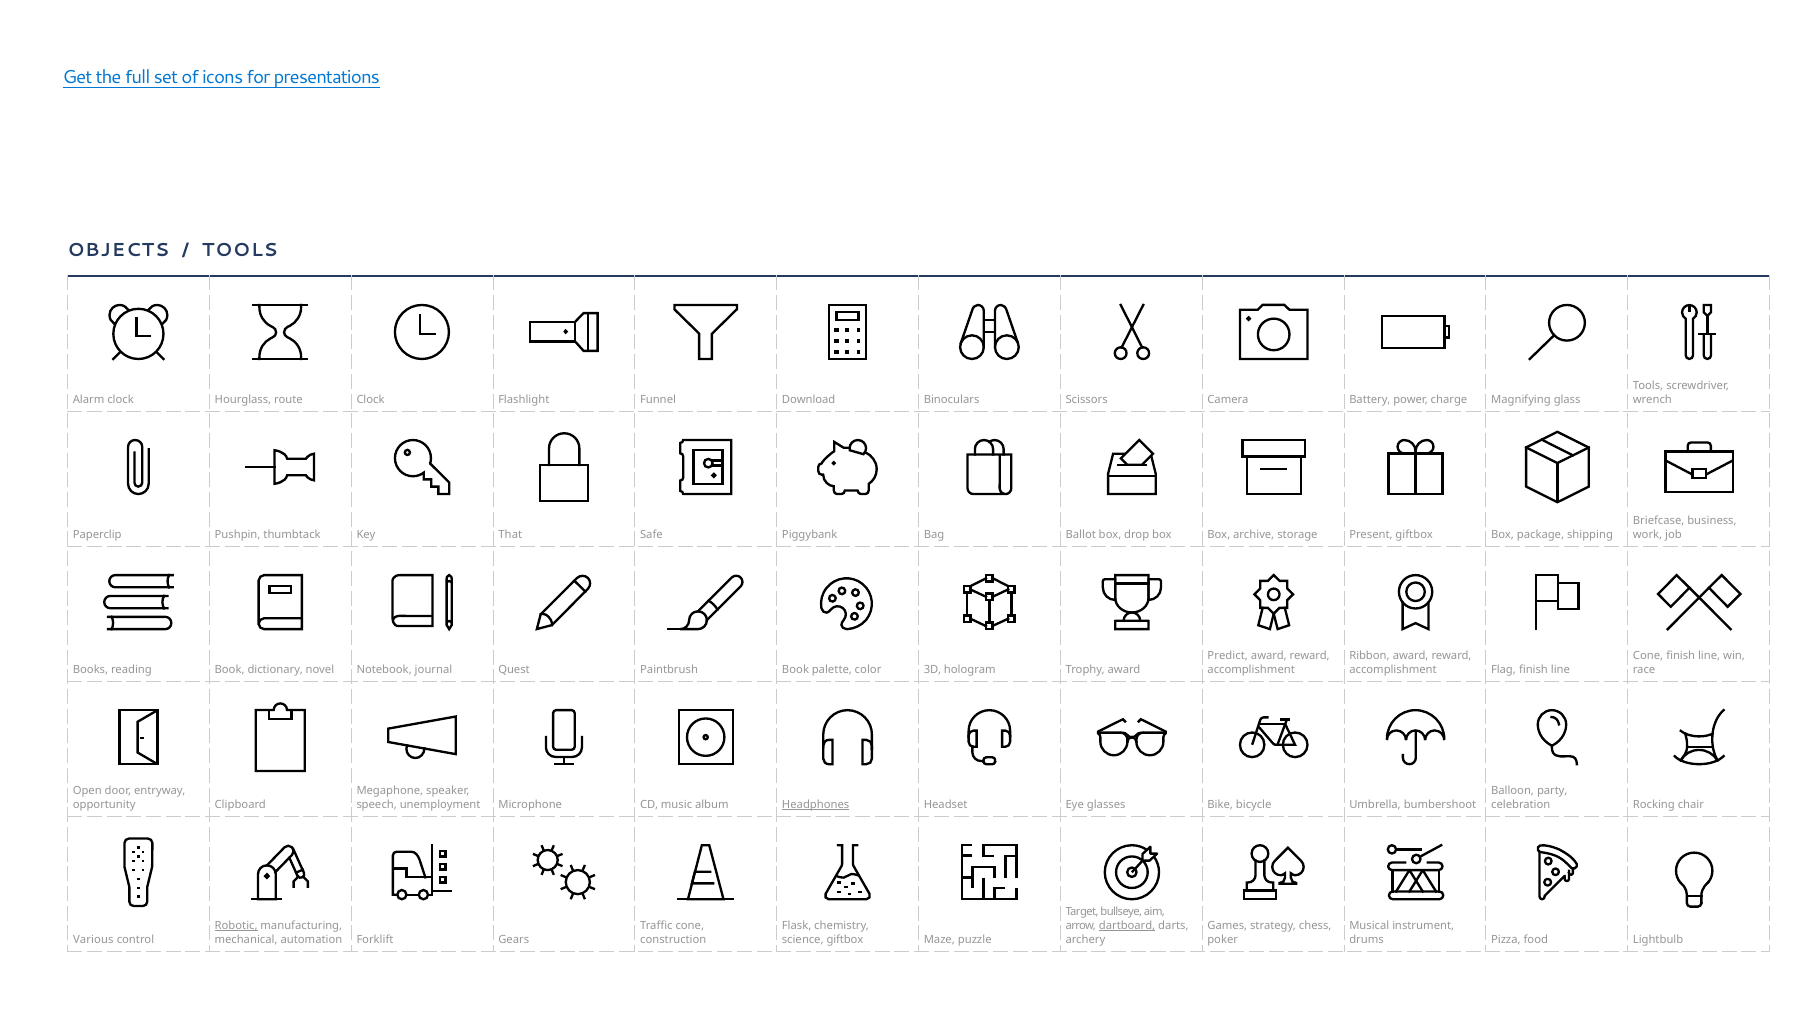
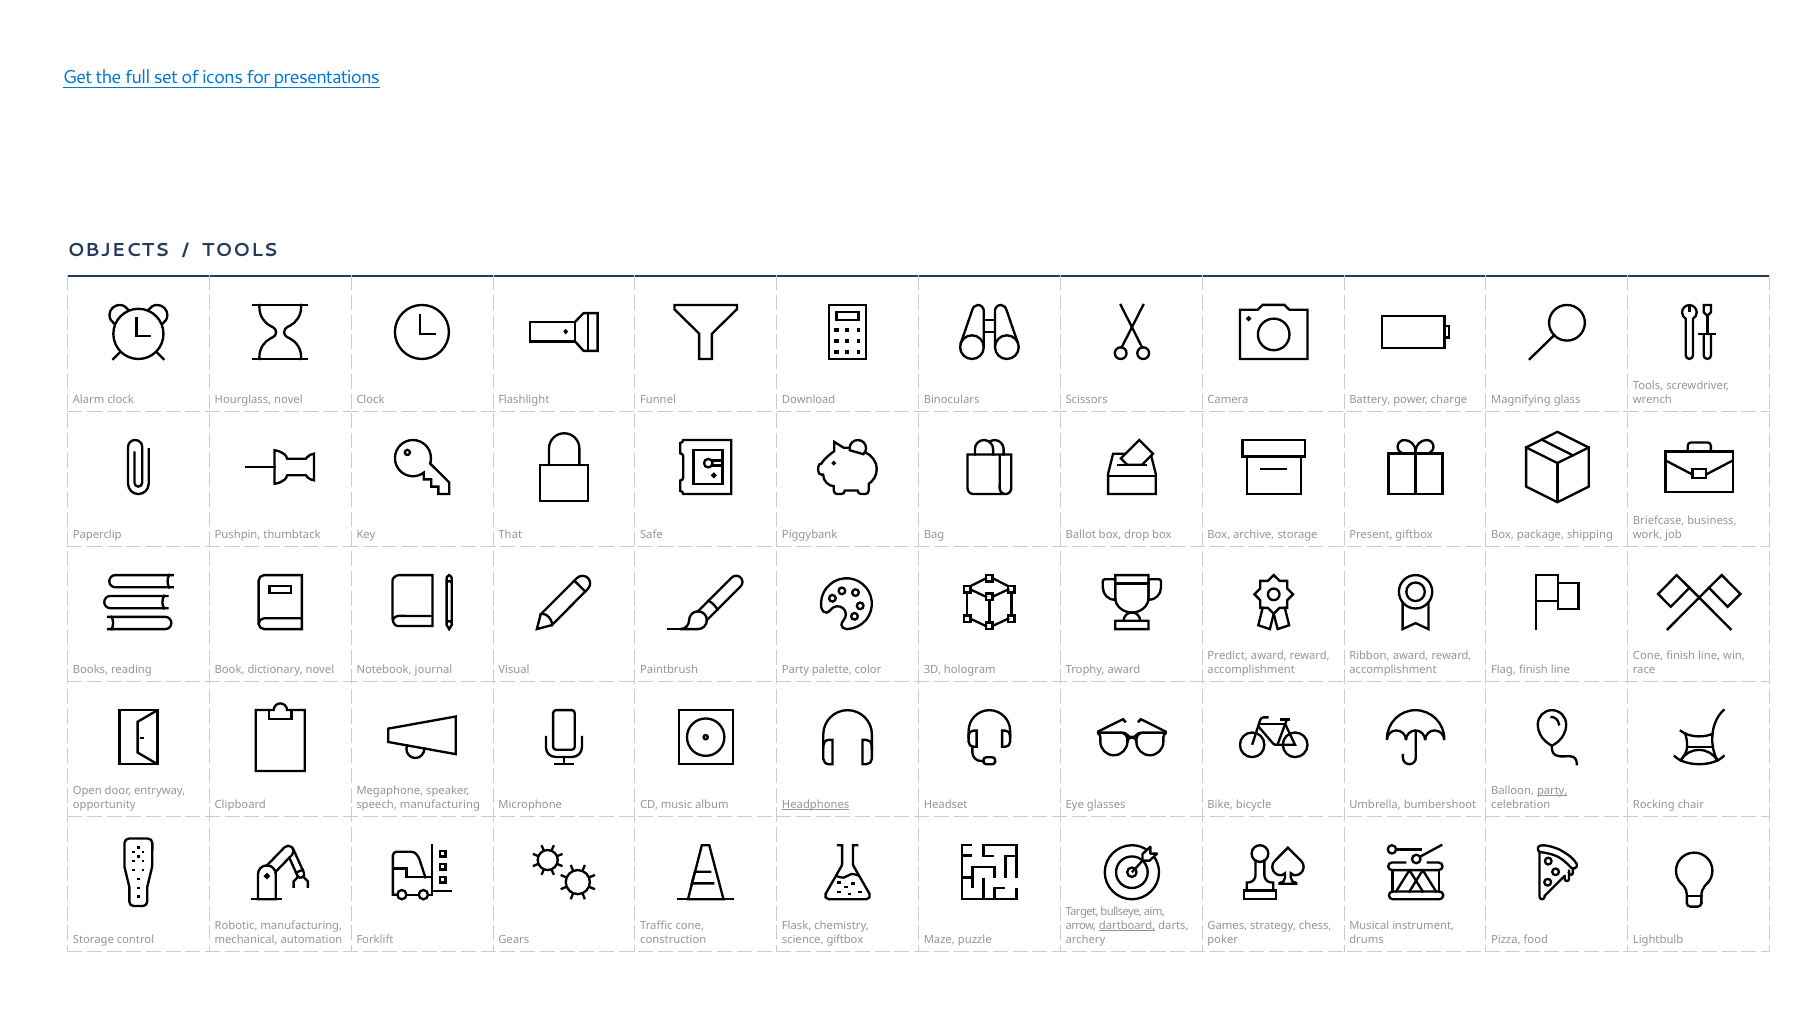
Hourglass route: route -> novel
Quest: Quest -> Visual
Paintbrush Book: Book -> Party
party at (1552, 791) underline: none -> present
speech unemployment: unemployment -> manufacturing
Robotic underline: present -> none
Various at (93, 940): Various -> Storage
